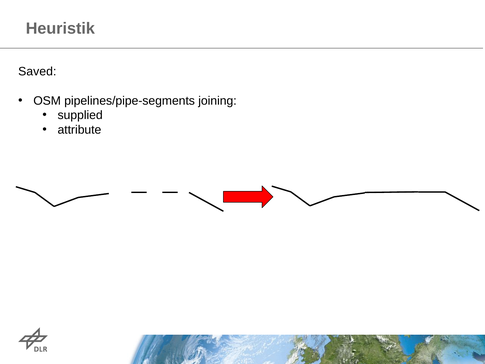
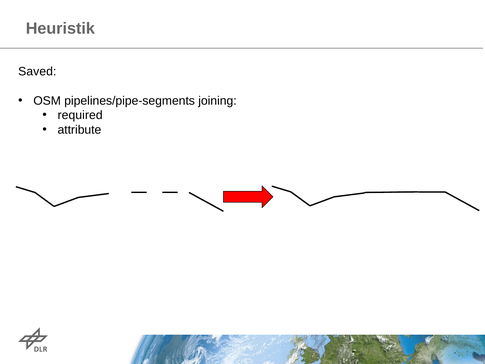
supplied: supplied -> required
